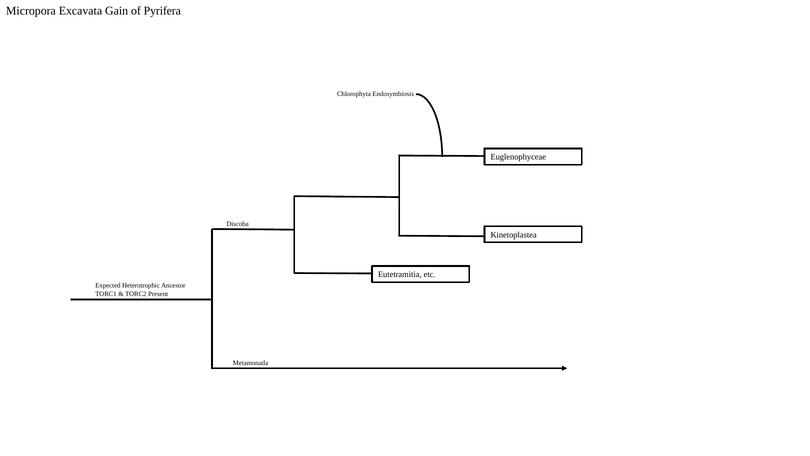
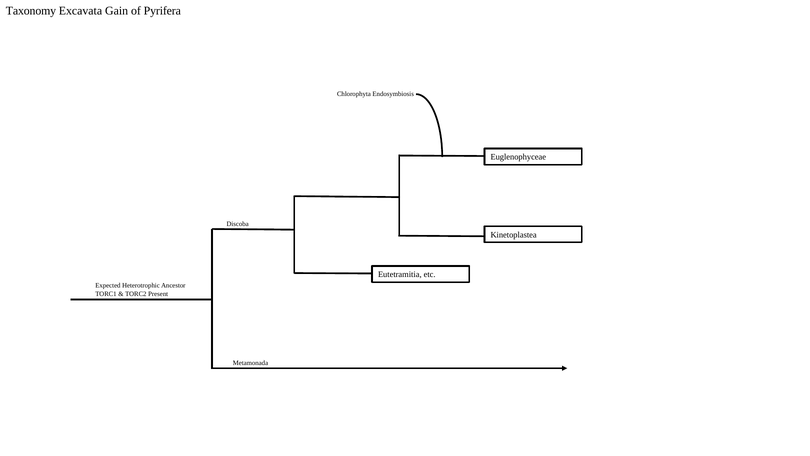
Micropora: Micropora -> Taxonomy
